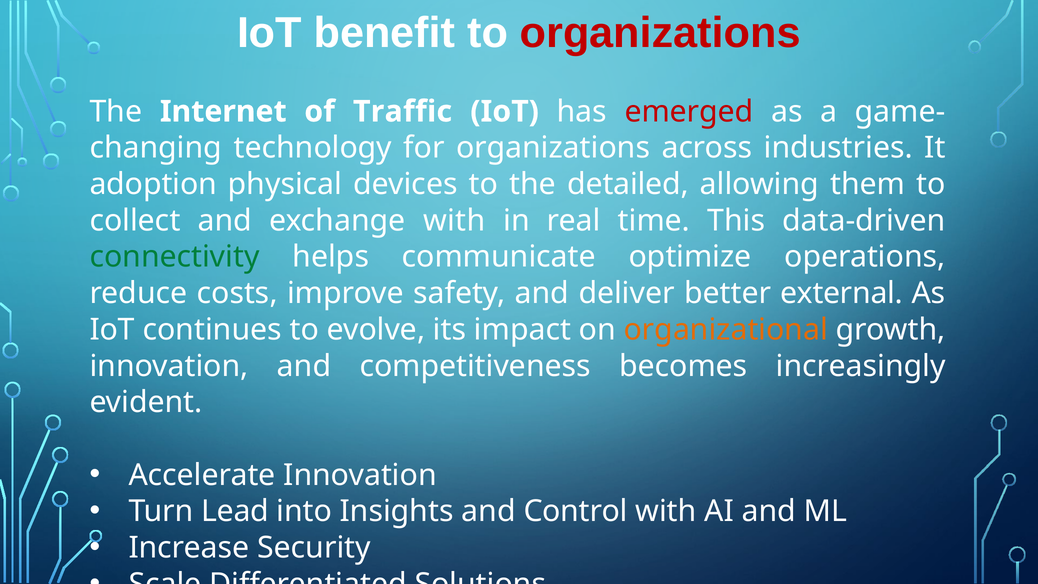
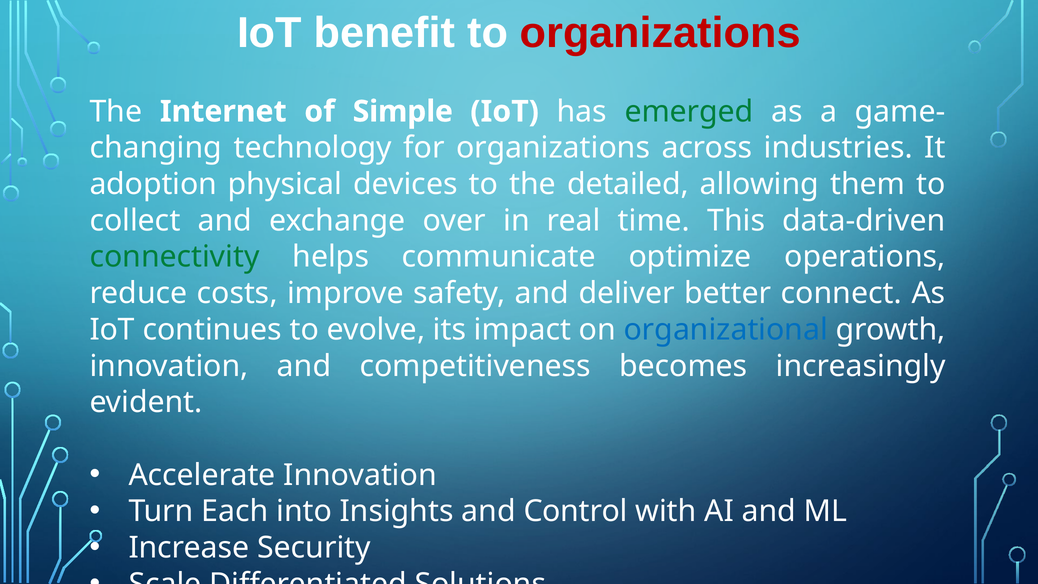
Traffic: Traffic -> Simple
emerged colour: red -> green
exchange with: with -> over
external: external -> connect
organizational colour: orange -> blue
Lead: Lead -> Each
